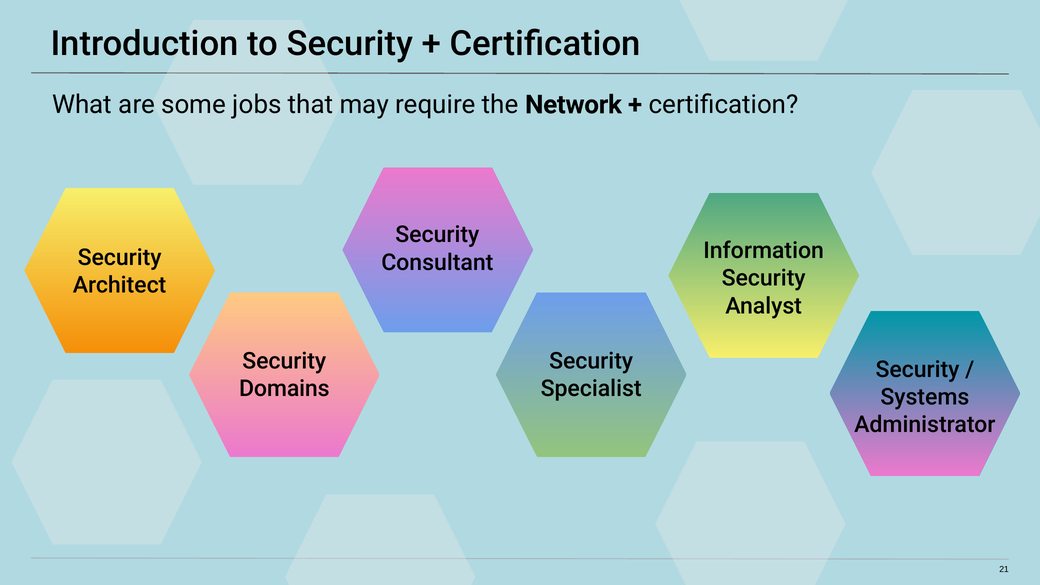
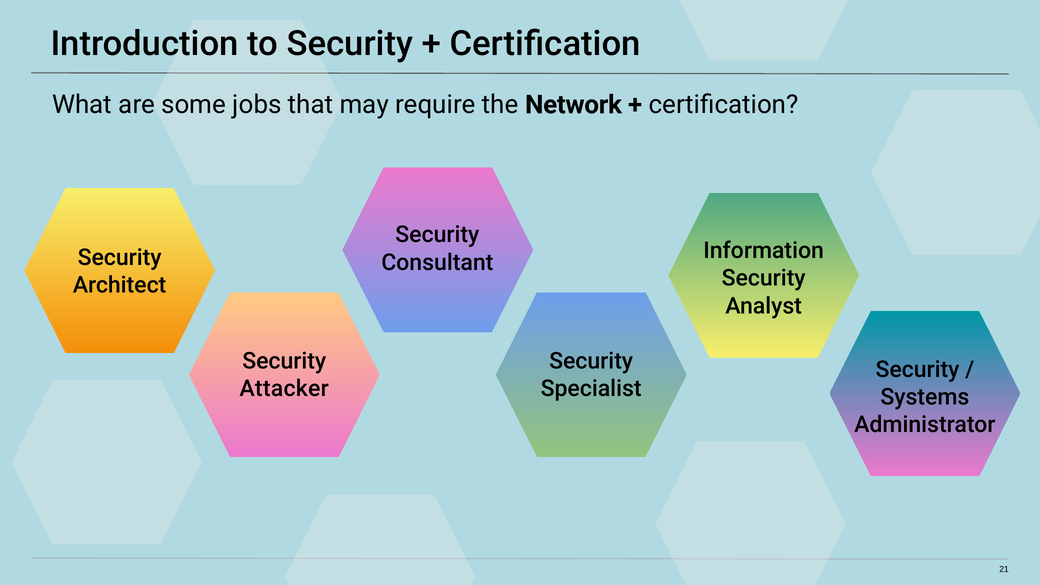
Domains: Domains -> Attacker
